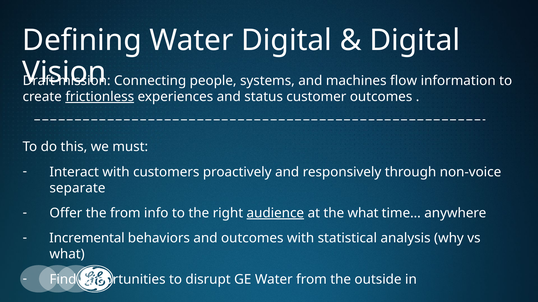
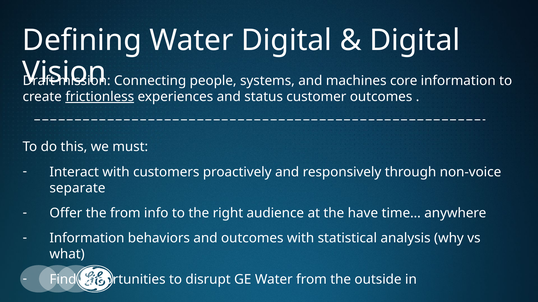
flow: flow -> core
audience underline: present -> none
the what: what -> have
Incremental at (87, 239): Incremental -> Information
